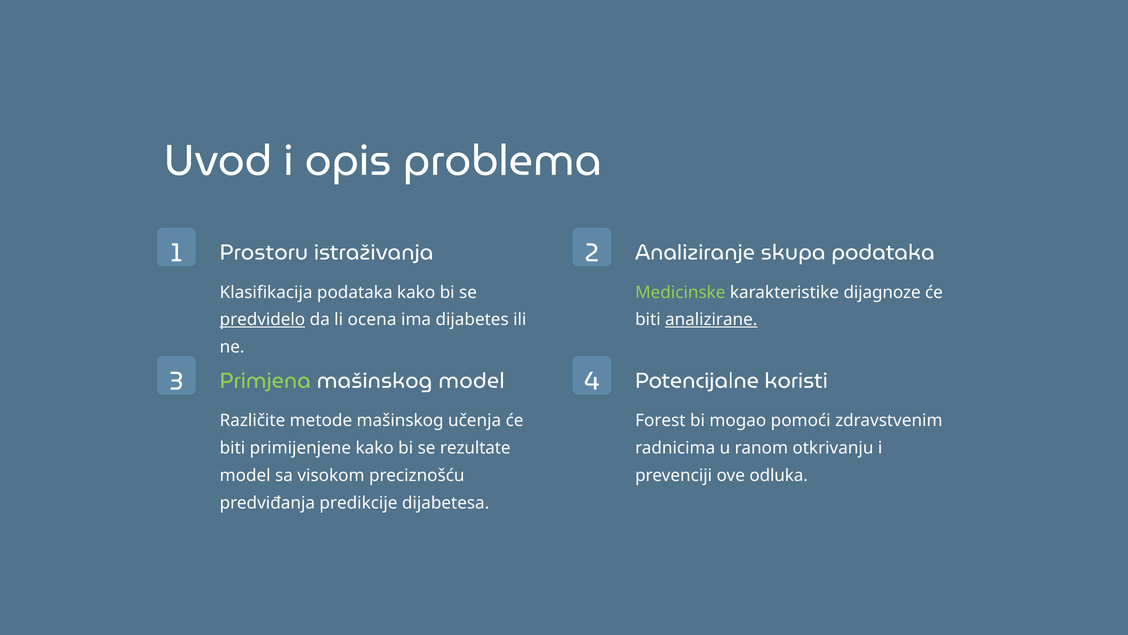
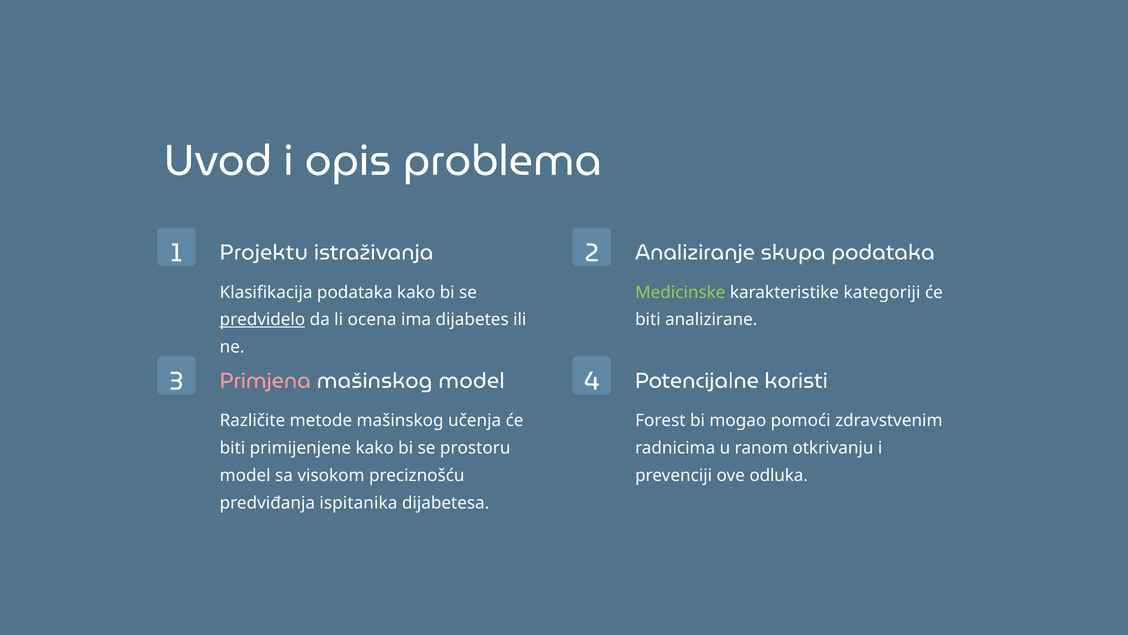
Prostoru: Prostoru -> Projektu
dijagnoze: dijagnoze -> kategoriji
analizirane underline: present -> none
Primjena colour: light green -> pink
rezultate: rezultate -> prostoru
predikcije: predikcije -> ispitanika
